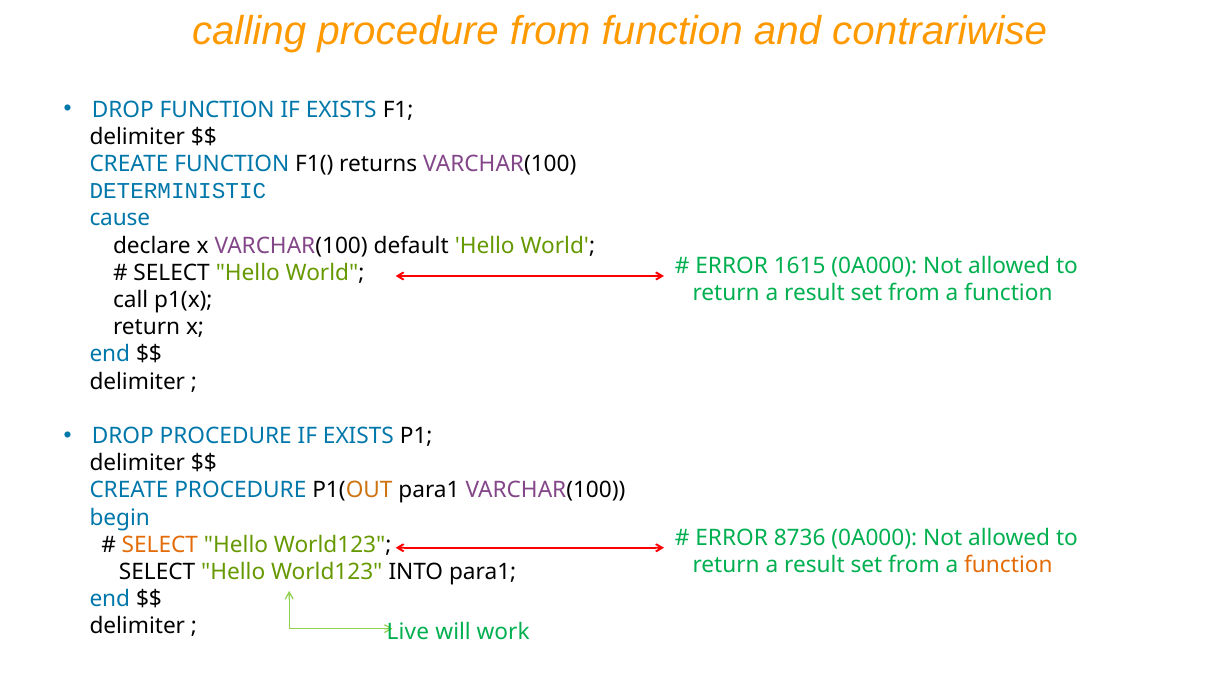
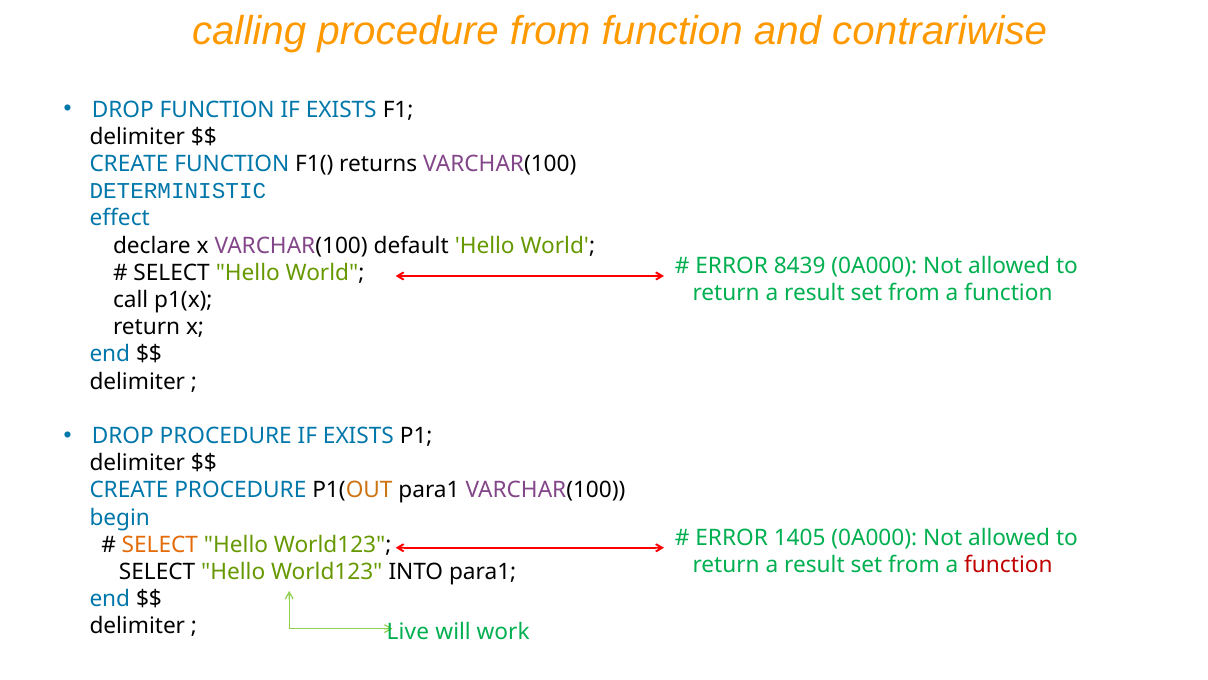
cause: cause -> effect
1615: 1615 -> 8439
8736: 8736 -> 1405
function at (1008, 565) colour: orange -> red
